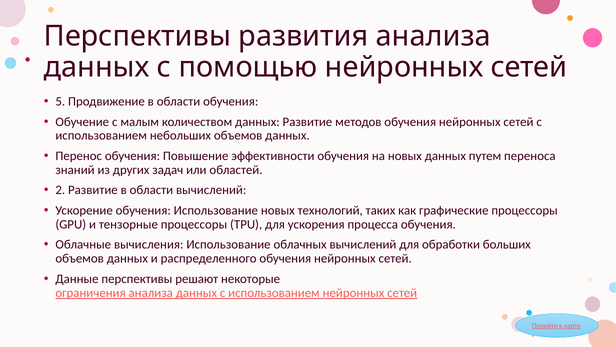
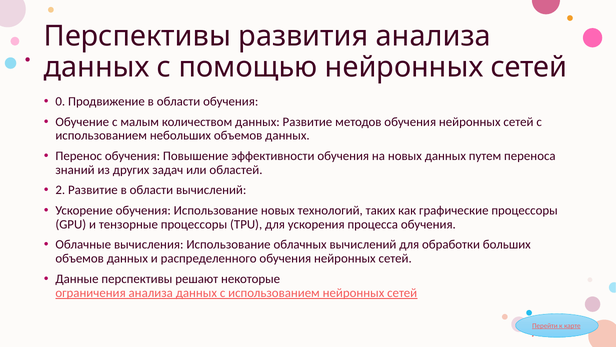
5: 5 -> 0
